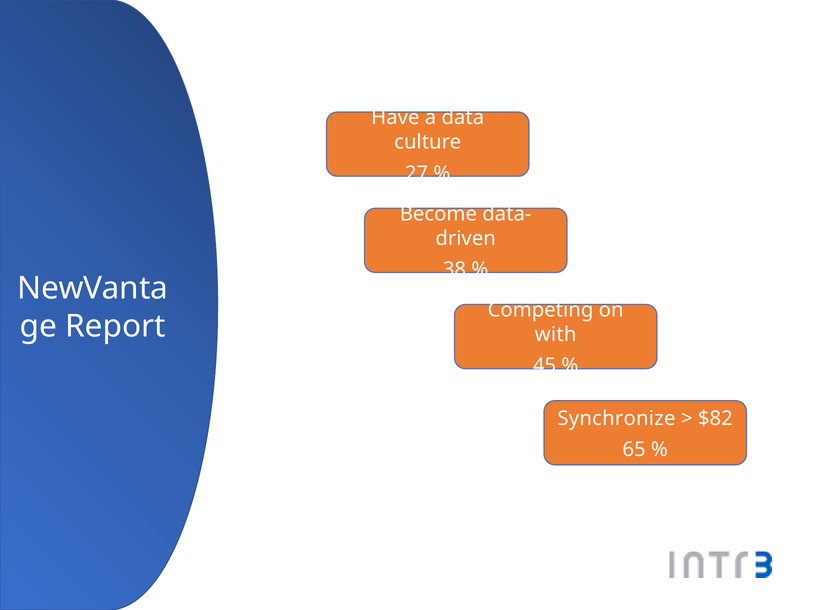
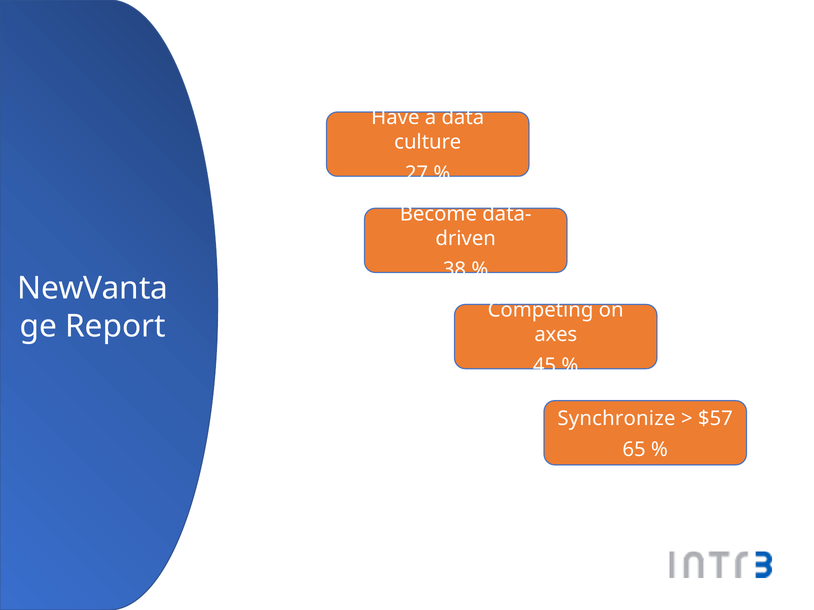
with: with -> axes
$82: $82 -> $57
